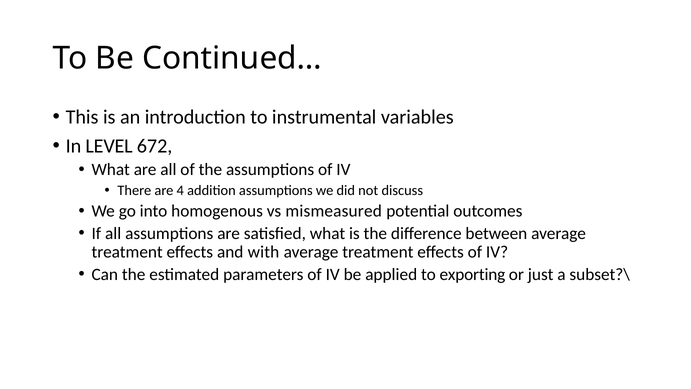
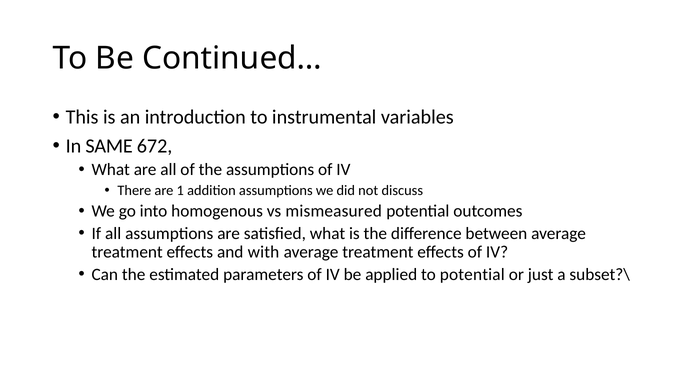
LEVEL: LEVEL -> SAME
4: 4 -> 1
to exporting: exporting -> potential
